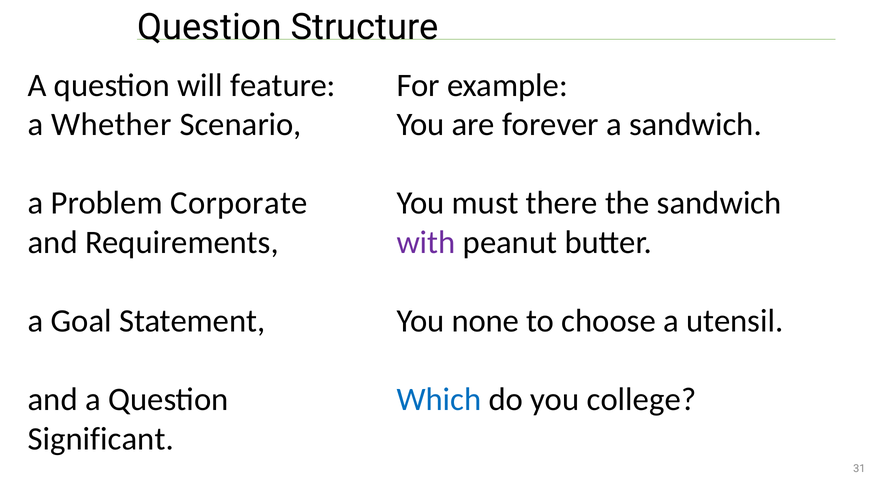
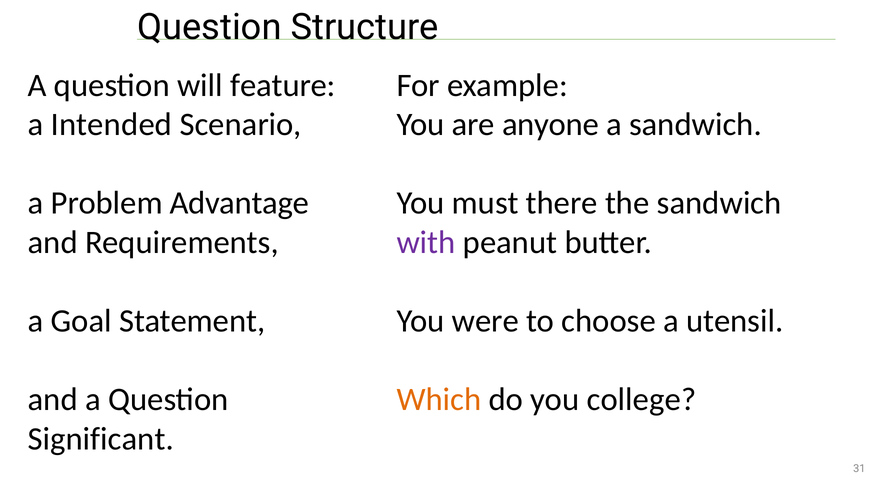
Whether: Whether -> Intended
forever: forever -> anyone
Corporate: Corporate -> Advantage
none: none -> were
Which colour: blue -> orange
